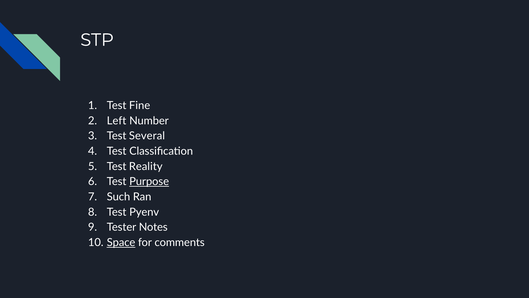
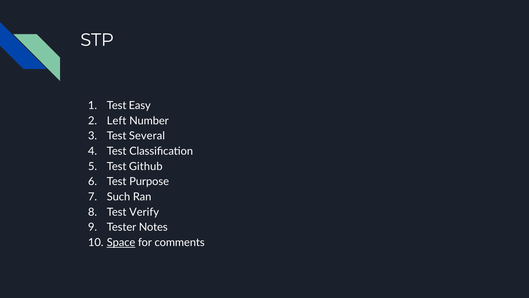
Fine: Fine -> Easy
Reality: Reality -> Github
Purpose underline: present -> none
Pyenv: Pyenv -> Verify
